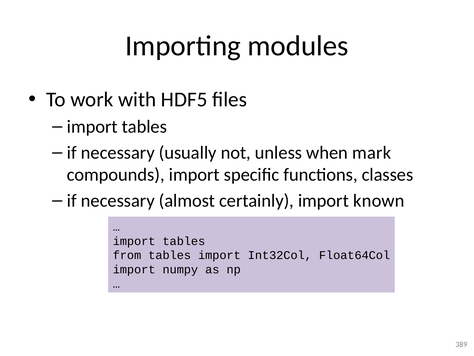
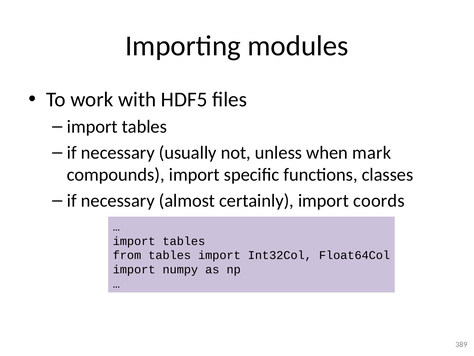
known: known -> coords
